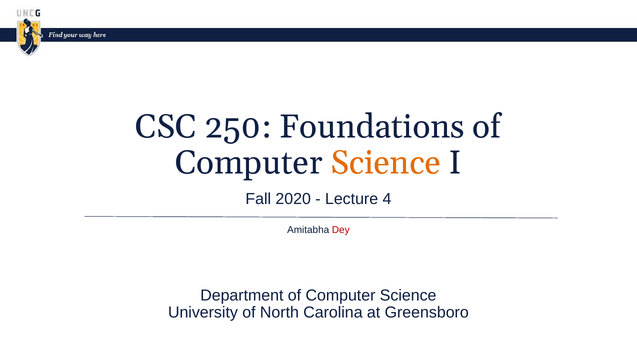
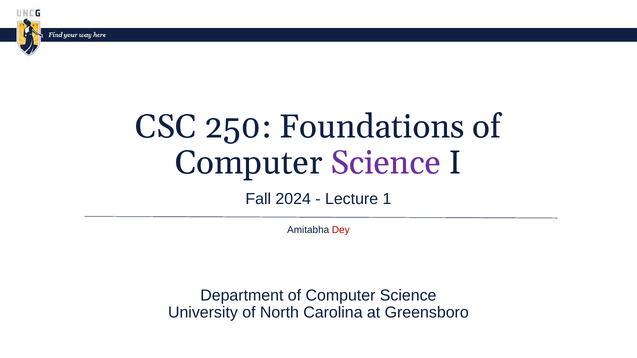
Science at (386, 163) colour: orange -> purple
2020: 2020 -> 2024
4: 4 -> 1
